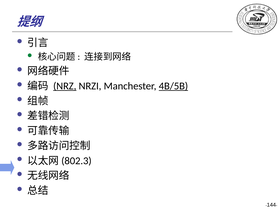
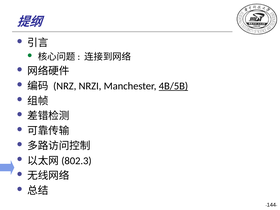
NRZ underline: present -> none
